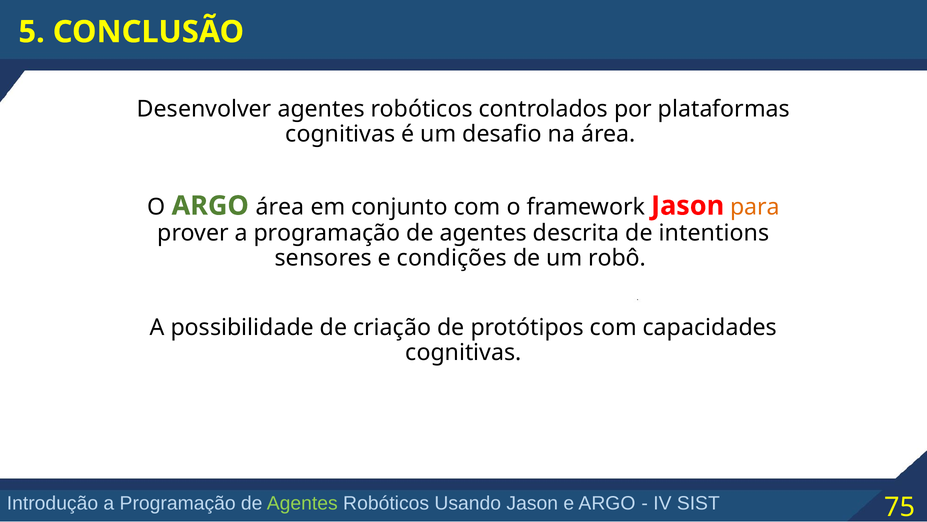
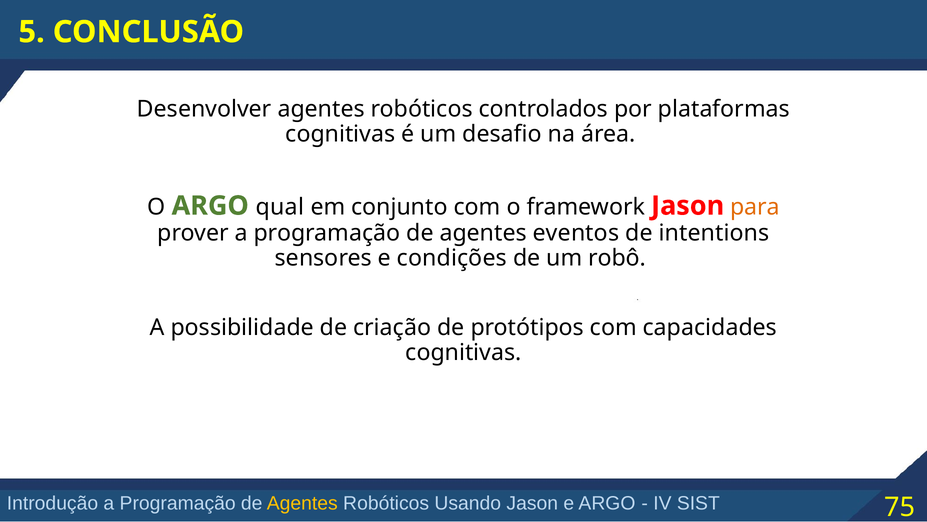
ARGO área: área -> qual
descrita: descrita -> eventos
Agentes at (302, 503) colour: light green -> yellow
